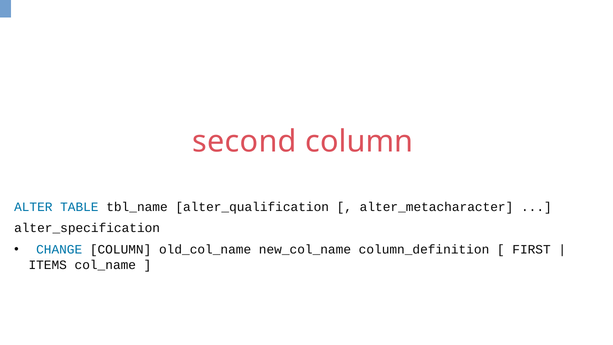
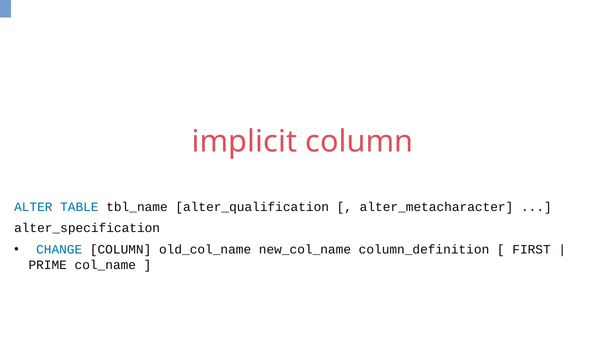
second: second -> implicit
ITEMS: ITEMS -> PRIME
